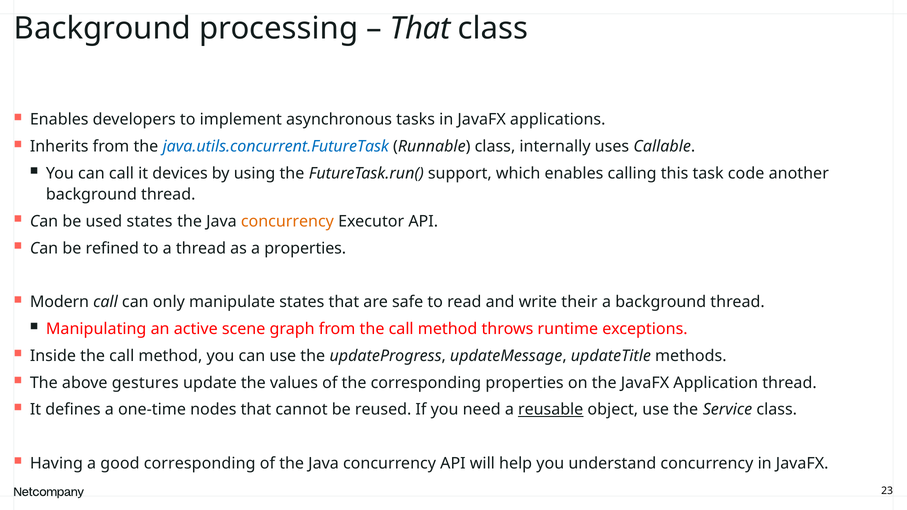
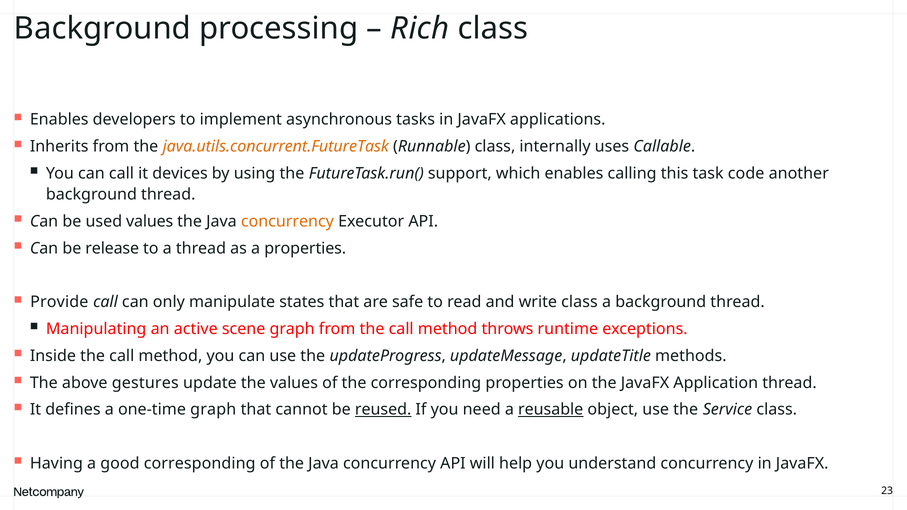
That at (420, 28): That -> Rich
java.utils.concurrent.FutureTask colour: blue -> orange
used states: states -> values
refined: refined -> release
Modern: Modern -> Provide
write their: their -> class
one-time nodes: nodes -> graph
reused underline: none -> present
